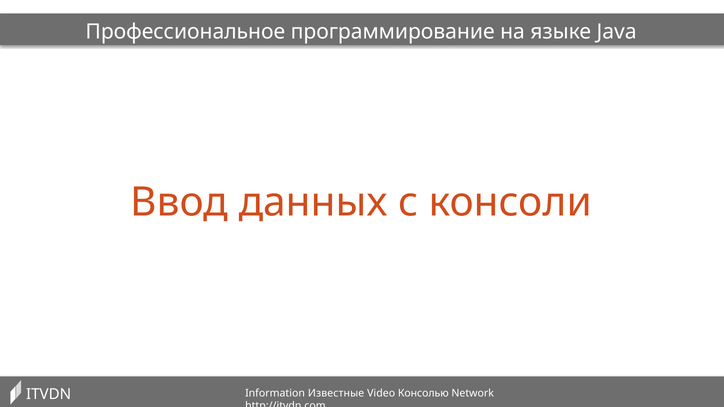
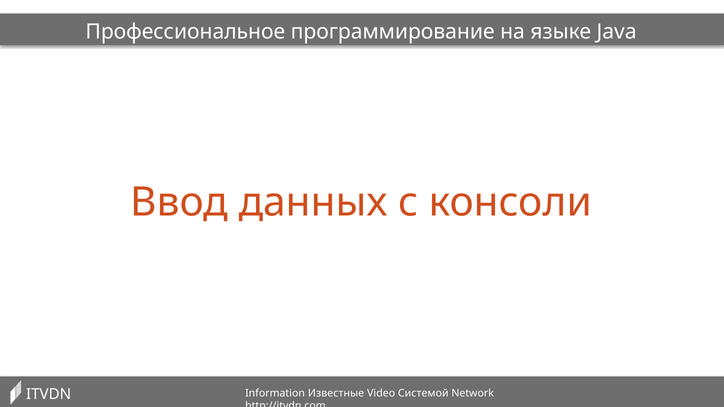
Консолью: Консолью -> Системой
